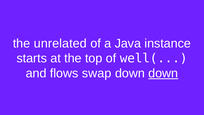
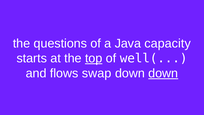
unrelated: unrelated -> questions
instance: instance -> capacity
top underline: none -> present
